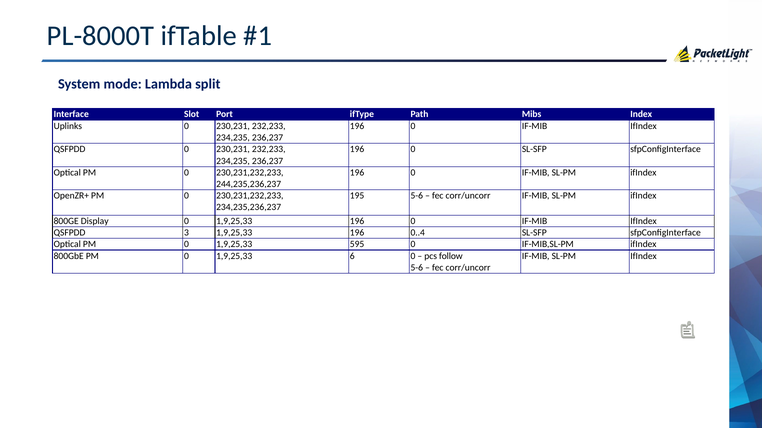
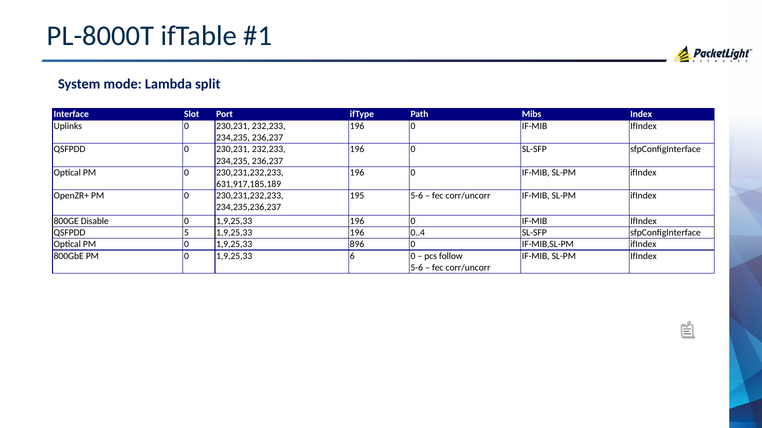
244,235,236,237: 244,235,236,237 -> 631,917,185,189
Display: Display -> Disable
3: 3 -> 5
595: 595 -> 896
